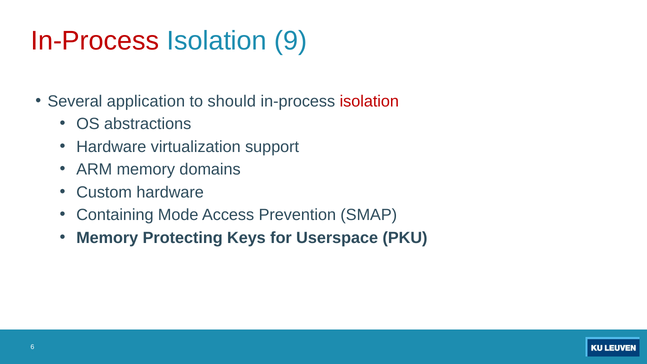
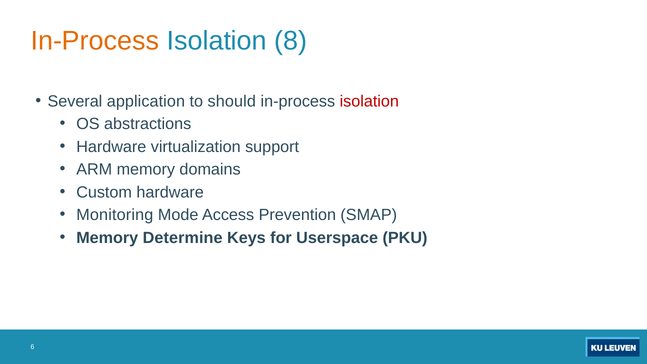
In-Process at (95, 41) colour: red -> orange
9: 9 -> 8
Containing: Containing -> Monitoring
Protecting: Protecting -> Determine
